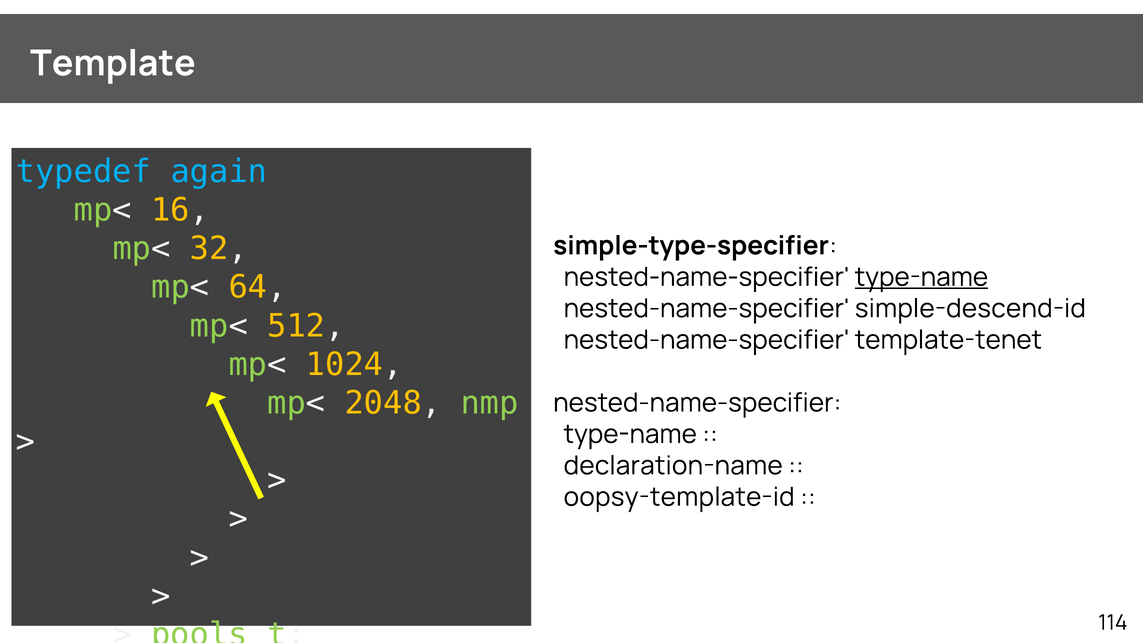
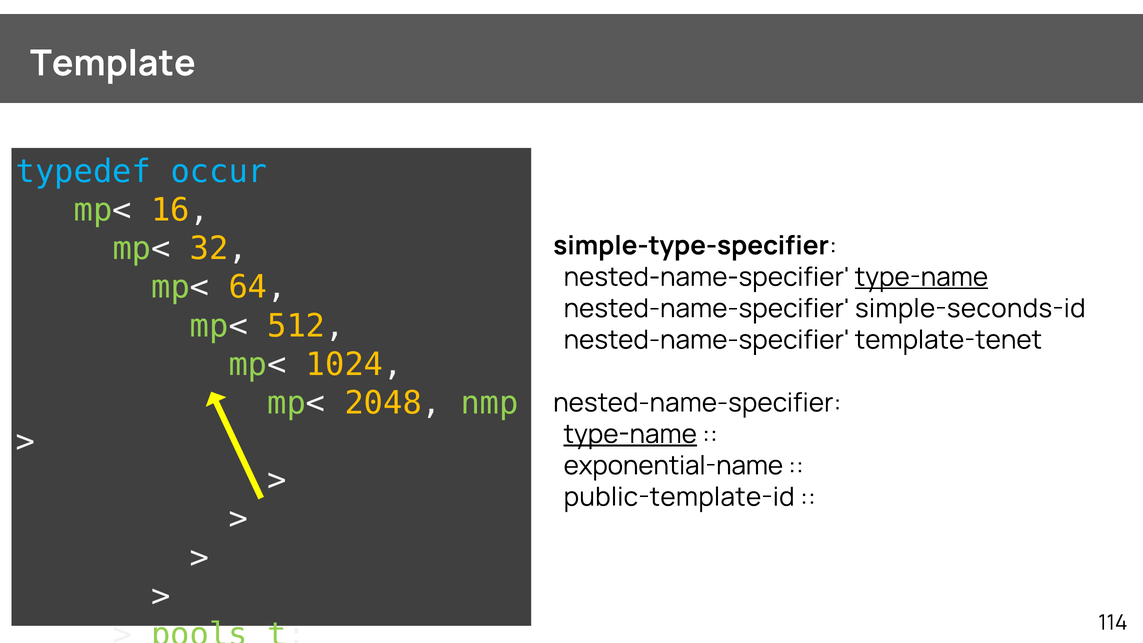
again: again -> occur
simple-descend-id: simple-descend-id -> simple-seconds-id
type-name at (630, 434) underline: none -> present
declaration-name: declaration-name -> exponential-name
oopsy-template-id: oopsy-template-id -> public-template-id
